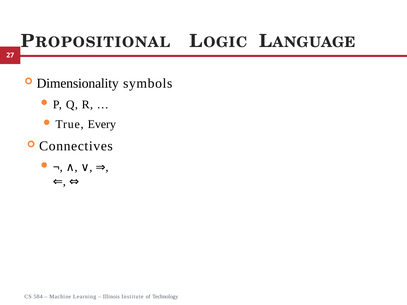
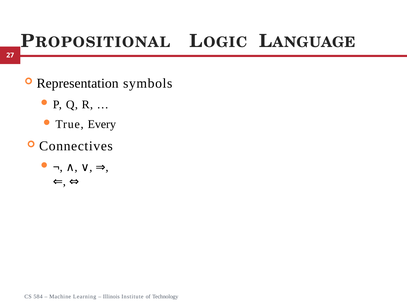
Dimensionality: Dimensionality -> Representation
